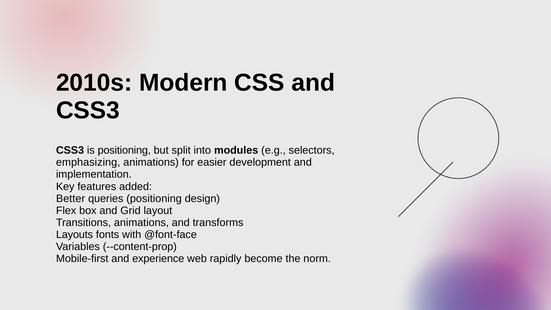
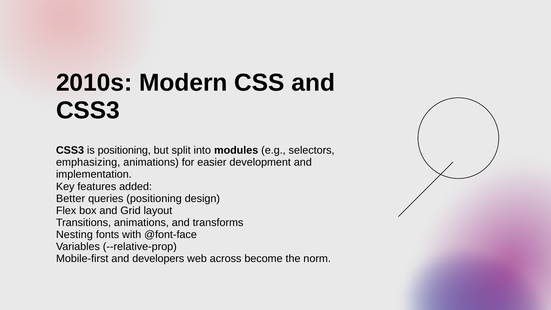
Layouts: Layouts -> Nesting
--content-prop: --content-prop -> --relative-prop
experience: experience -> developers
rapidly: rapidly -> across
